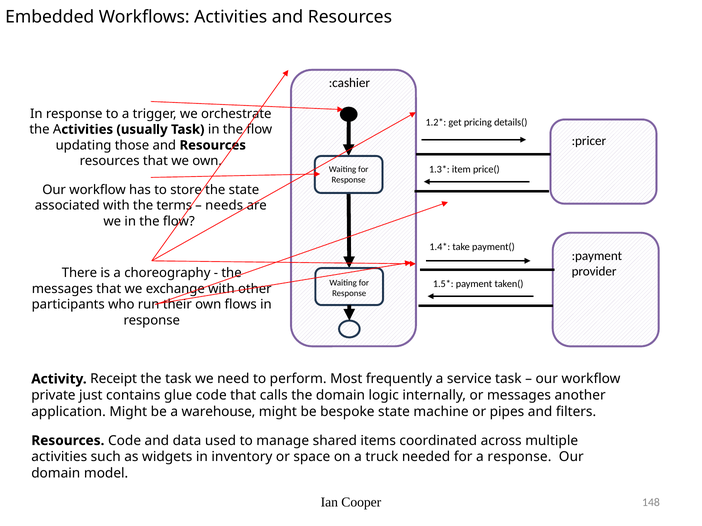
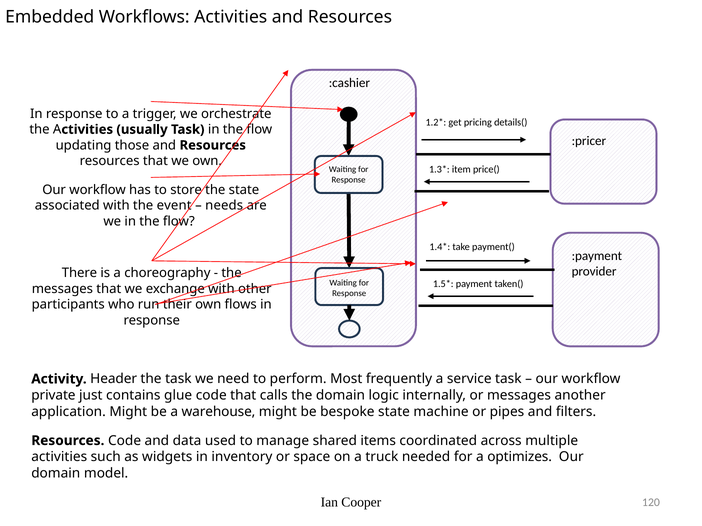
terms: terms -> event
Receipt: Receipt -> Header
a response: response -> optimizes
148: 148 -> 120
